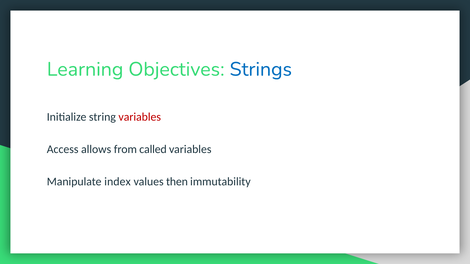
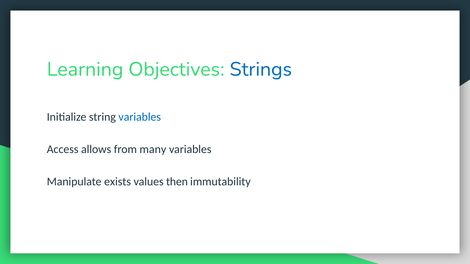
variables at (140, 117) colour: red -> blue
called: called -> many
index: index -> exists
